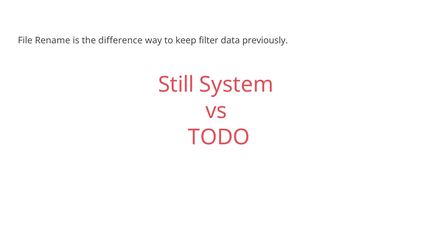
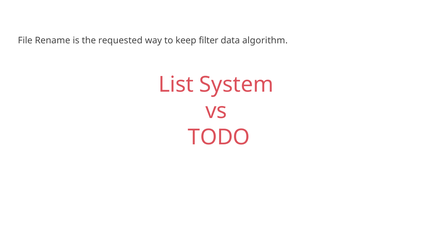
difference: difference -> requested
previously: previously -> algorithm
Still: Still -> List
